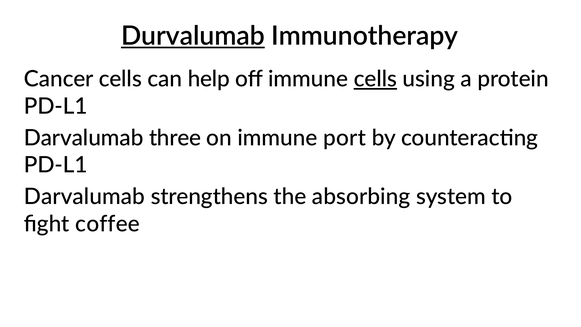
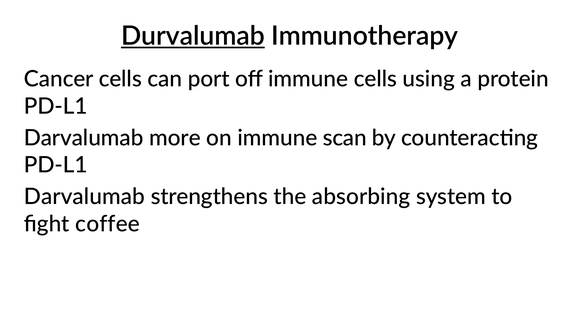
help: help -> port
cells at (375, 79) underline: present -> none
three: three -> more
port: port -> scan
